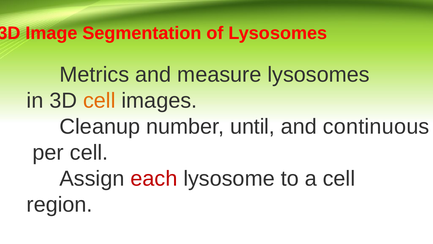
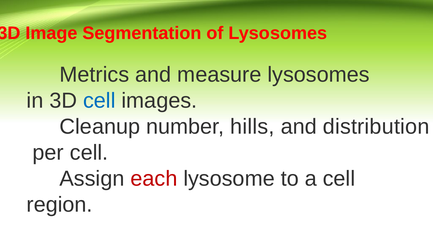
cell at (99, 101) colour: orange -> blue
until: until -> hills
continuous: continuous -> distribution
